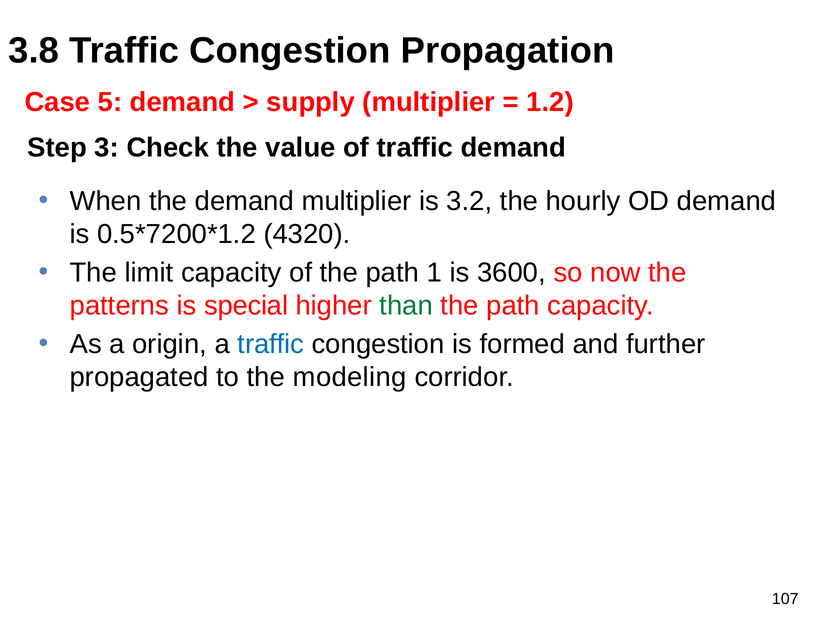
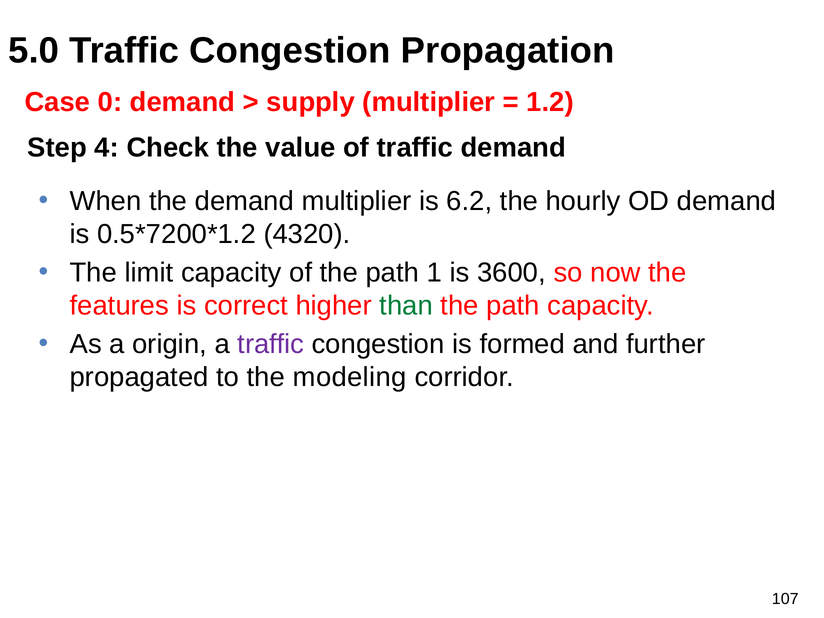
3.8: 3.8 -> 5.0
5: 5 -> 0
3: 3 -> 4
3.2: 3.2 -> 6.2
patterns: patterns -> features
special: special -> correct
traffic at (271, 344) colour: blue -> purple
